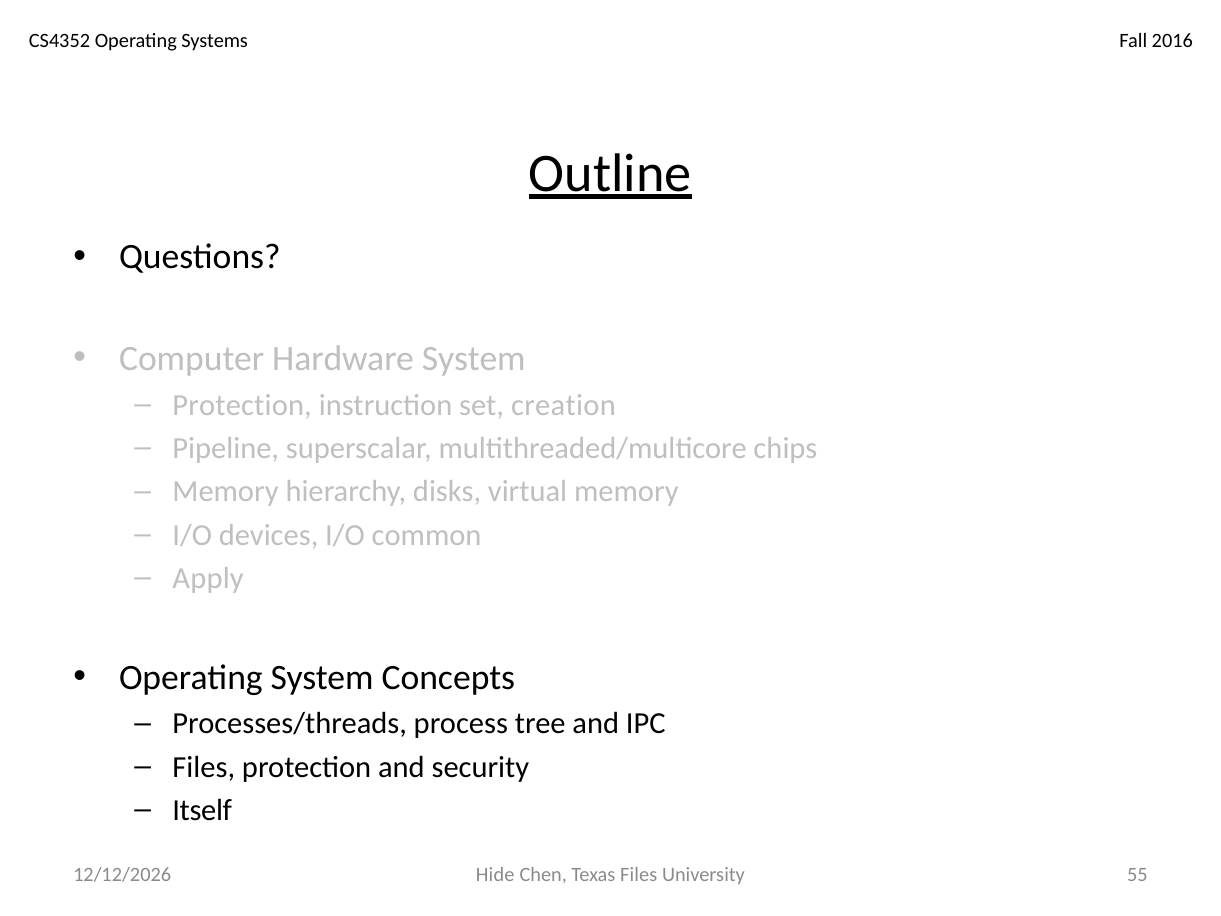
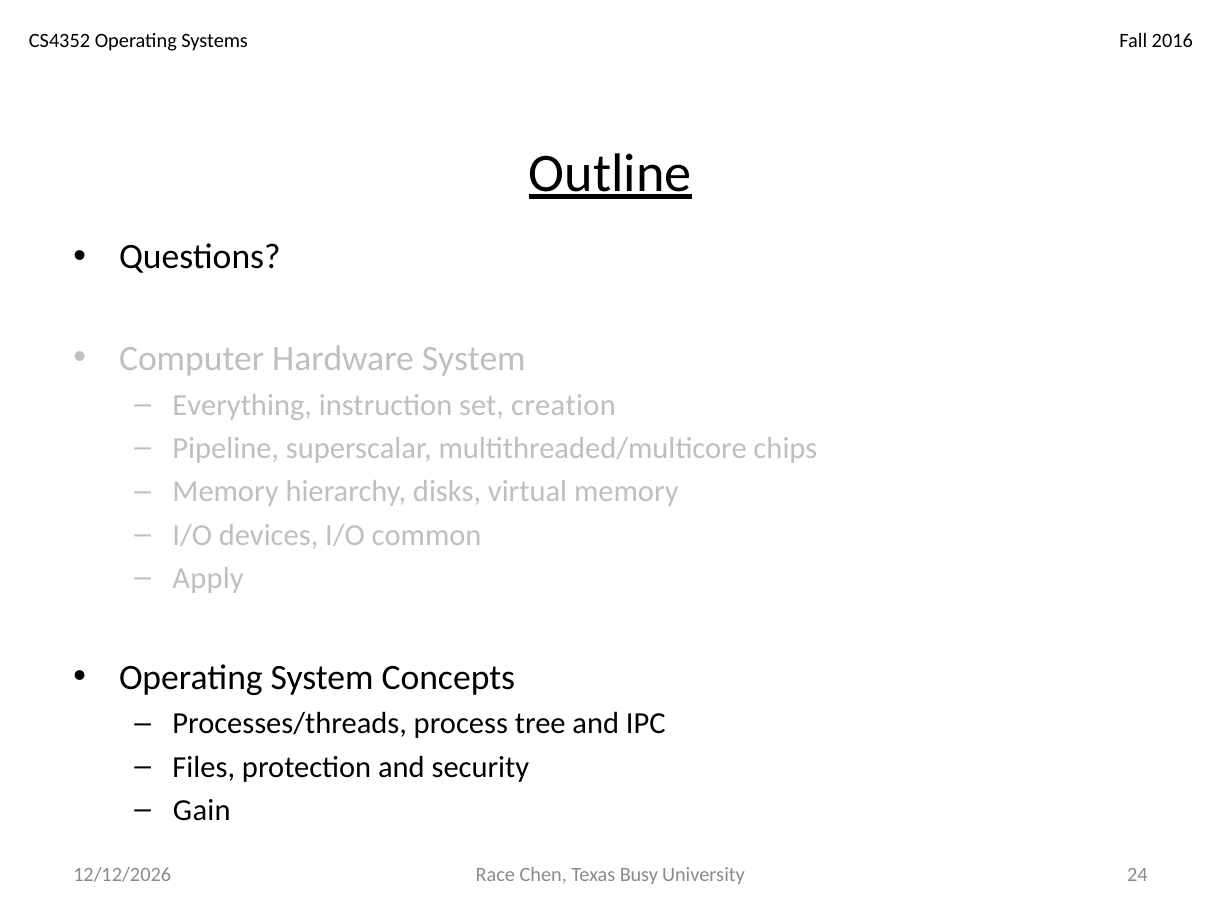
Protection at (242, 405): Protection -> Everything
Itself: Itself -> Gain
Hide: Hide -> Race
Texas Files: Files -> Busy
55: 55 -> 24
